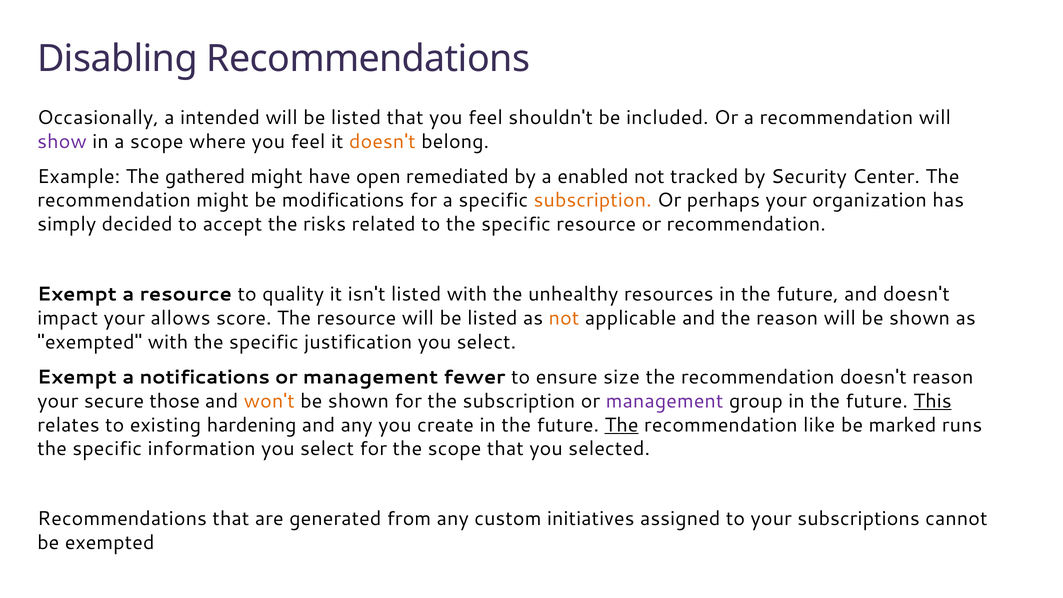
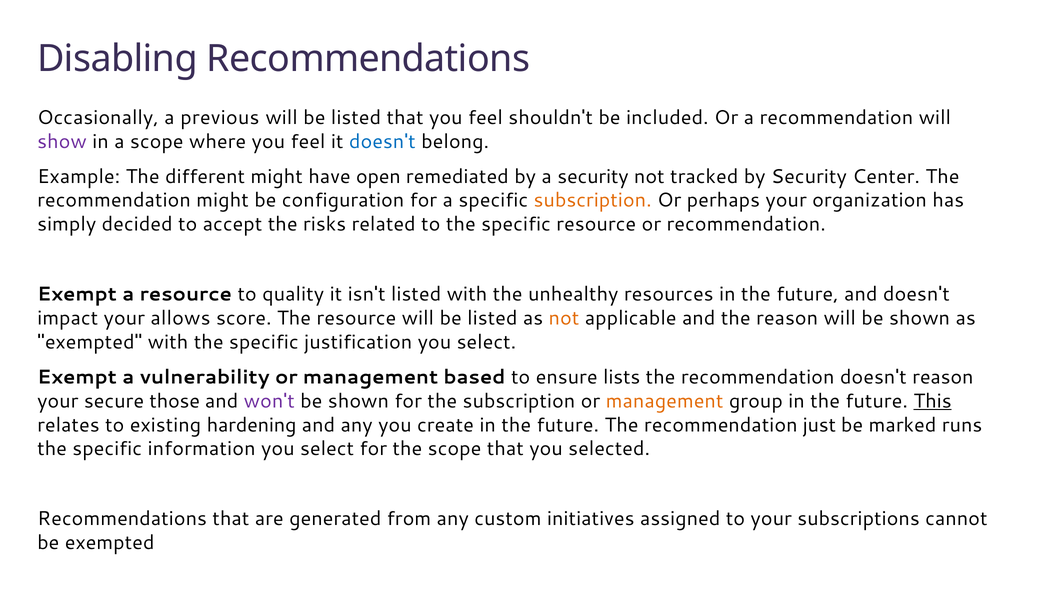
intended: intended -> previous
doesn't at (382, 141) colour: orange -> blue
gathered: gathered -> different
a enabled: enabled -> security
modifications: modifications -> configuration
notifications: notifications -> vulnerability
fewer: fewer -> based
size: size -> lists
won't colour: orange -> purple
management at (665, 401) colour: purple -> orange
The at (622, 425) underline: present -> none
like: like -> just
